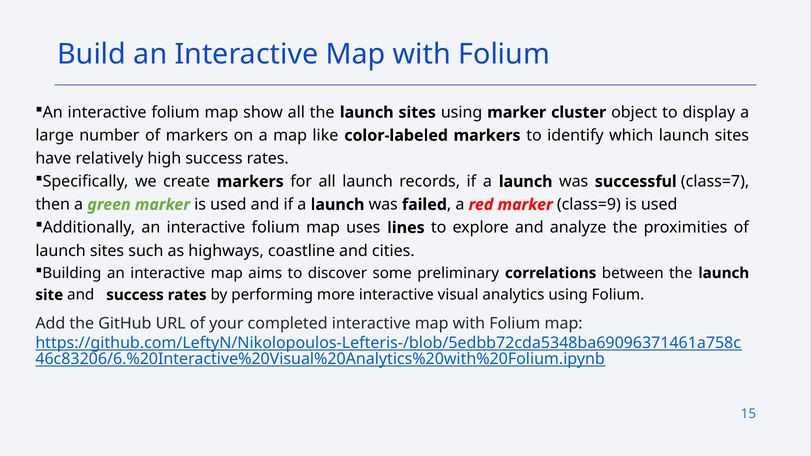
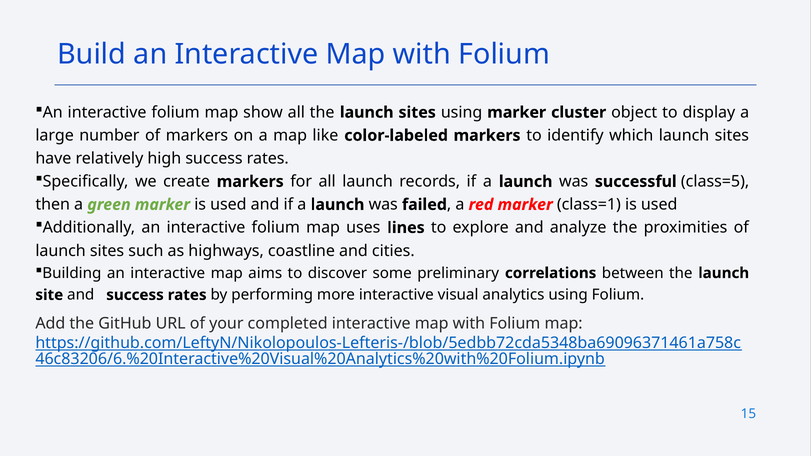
class=7: class=7 -> class=5
class=9: class=9 -> class=1
